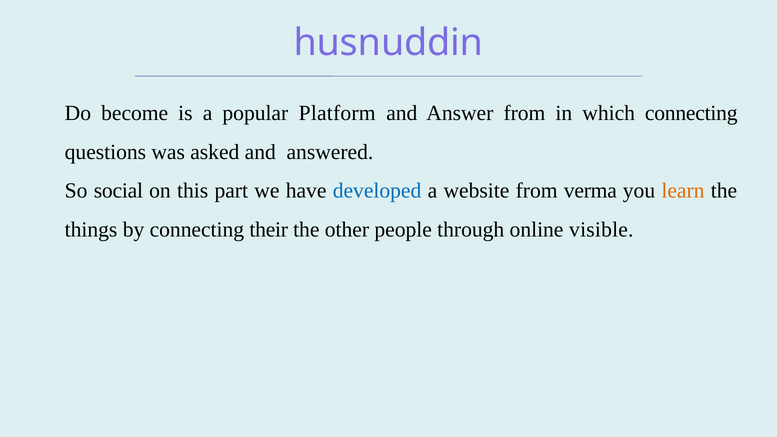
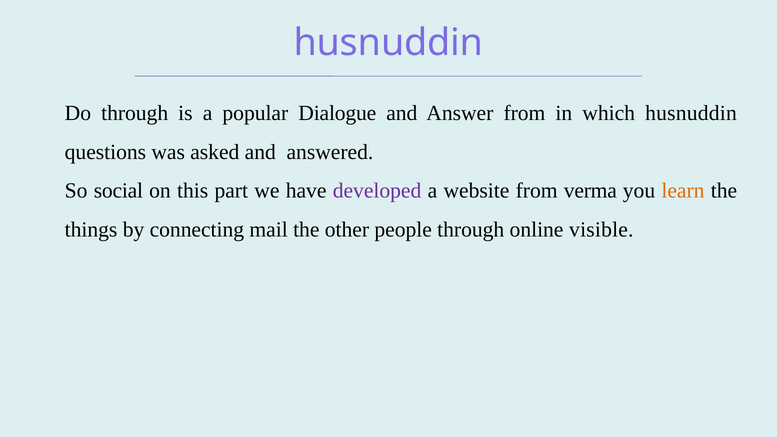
Do become: become -> through
Platform: Platform -> Dialogue
which connecting: connecting -> husnuddin
developed colour: blue -> purple
their: their -> mail
